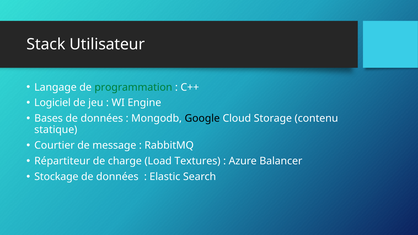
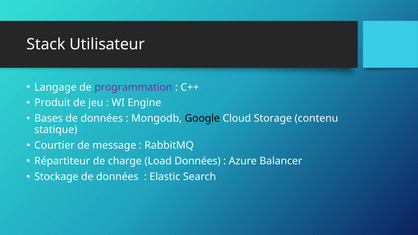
programmation colour: green -> purple
Logiciel: Logiciel -> Produit
Load Textures: Textures -> Données
